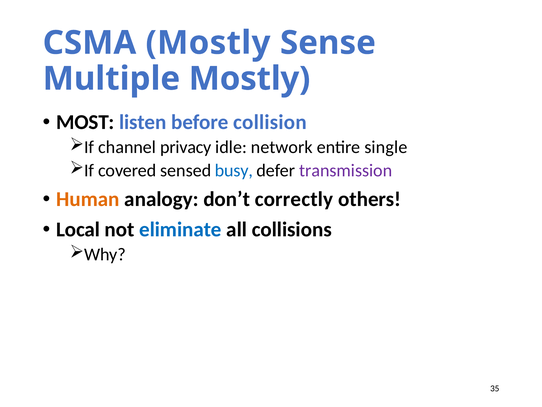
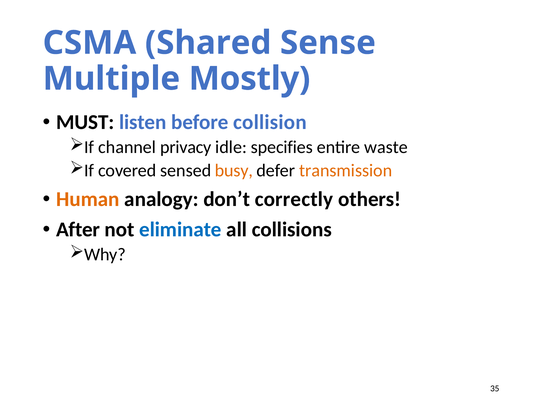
CSMA Mostly: Mostly -> Shared
MOST: MOST -> MUST
network: network -> specifies
single: single -> waste
busy colour: blue -> orange
transmission colour: purple -> orange
Local: Local -> After
